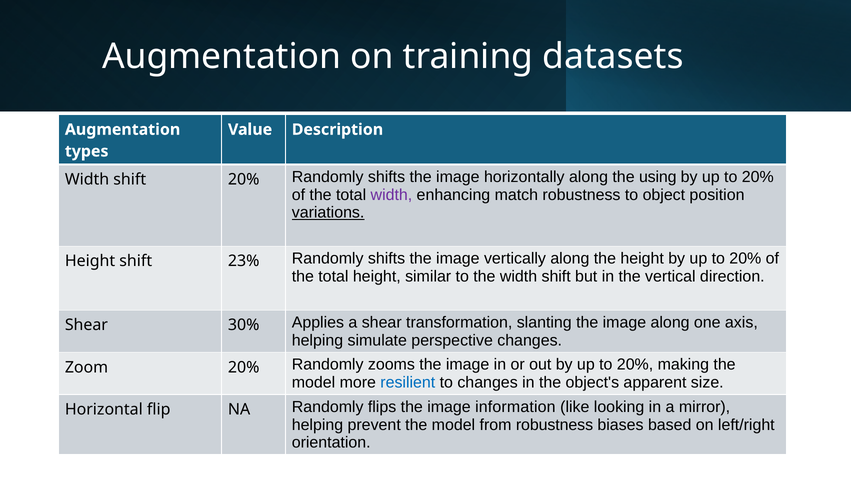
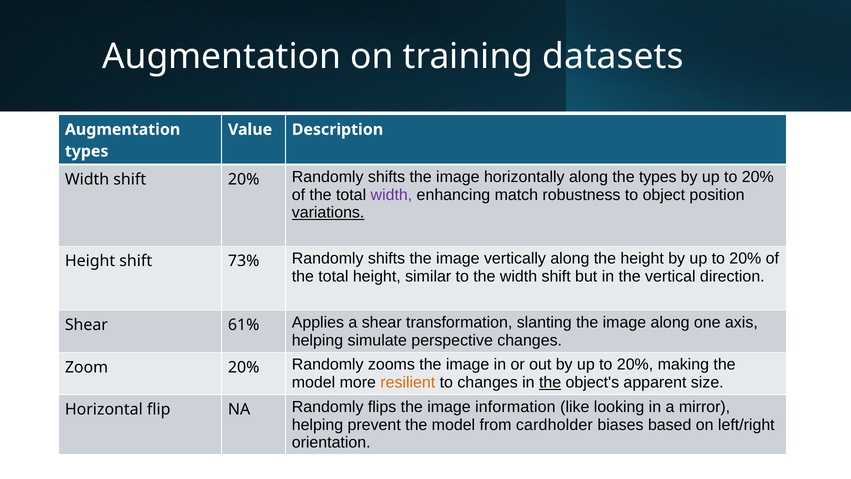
the using: using -> types
23%: 23% -> 73%
30%: 30% -> 61%
resilient colour: blue -> orange
the at (550, 382) underline: none -> present
from robustness: robustness -> cardholder
